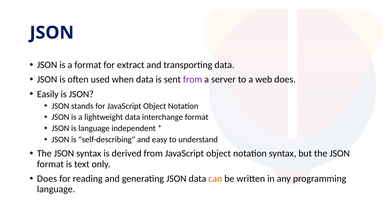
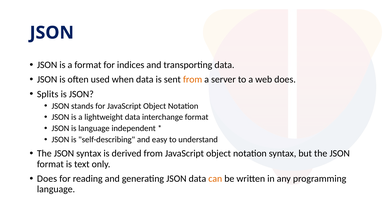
extract: extract -> indices
from at (193, 79) colour: purple -> orange
Easily: Easily -> Splits
